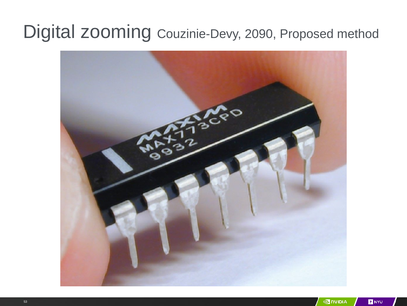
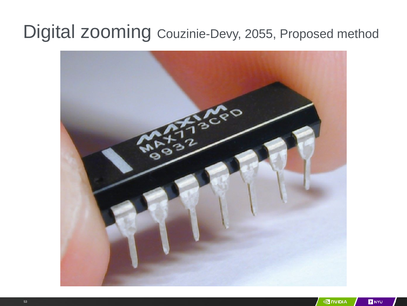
2090: 2090 -> 2055
